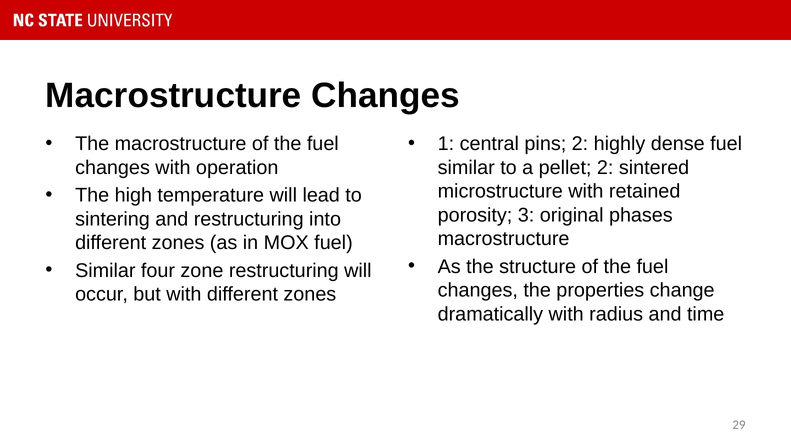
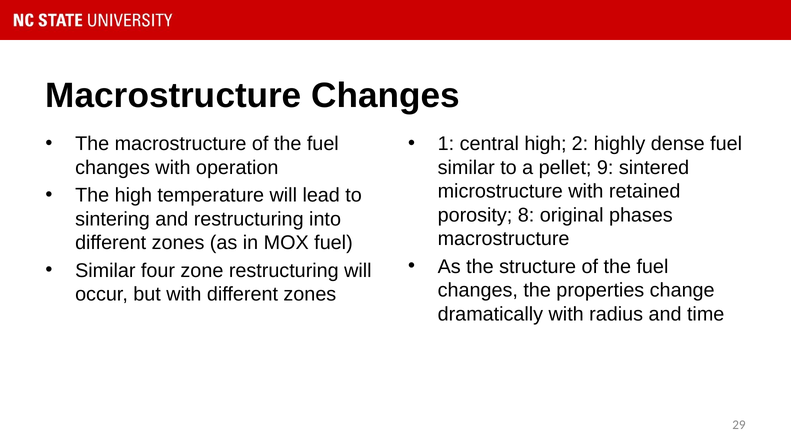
central pins: pins -> high
pellet 2: 2 -> 9
3: 3 -> 8
